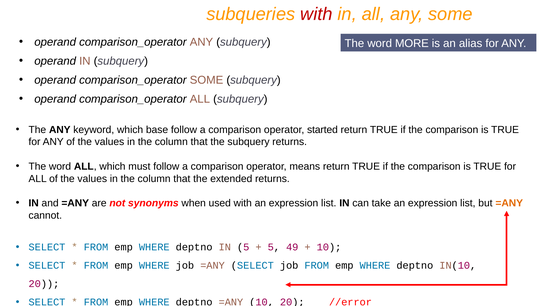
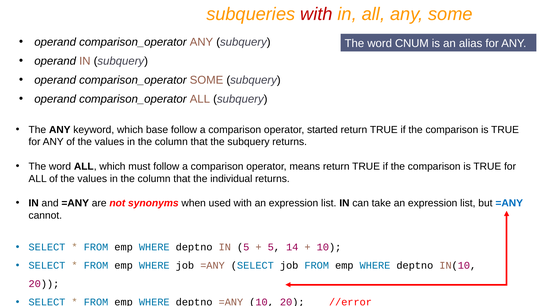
MORE: MORE -> CNUM
extended: extended -> individual
=ANY at (509, 204) colour: orange -> blue
49: 49 -> 14
